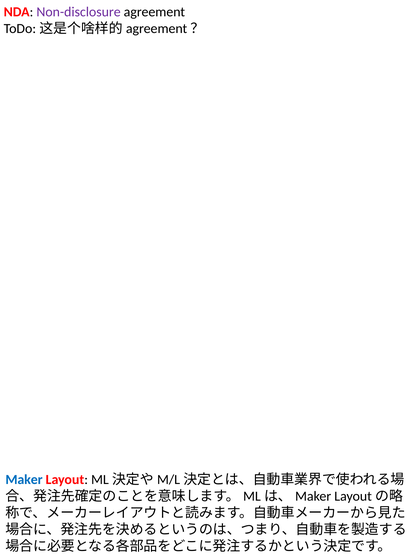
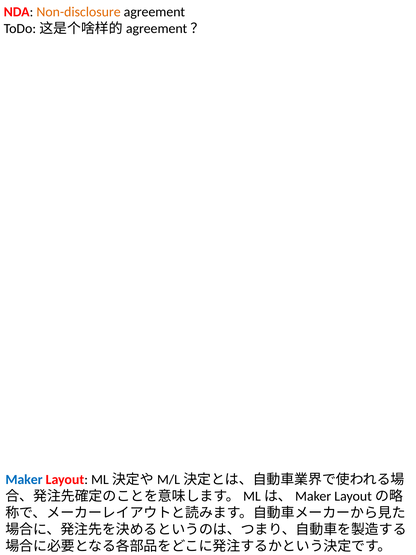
Non-disclosure colour: purple -> orange
